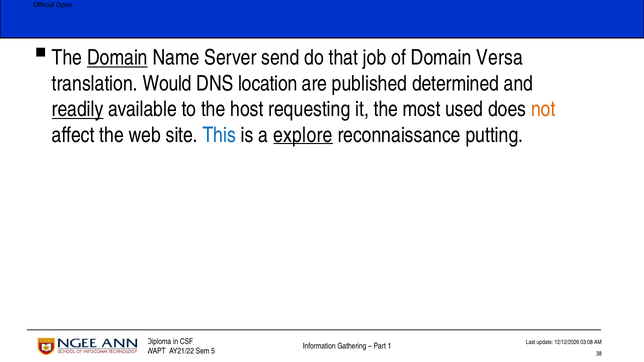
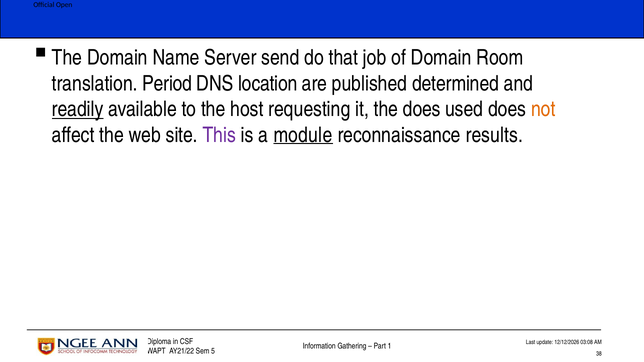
Domain at (117, 58) underline: present -> none
Versa: Versa -> Room
Would: Would -> Period
the most: most -> does
This colour: blue -> purple
explore: explore -> module
putting: putting -> results
